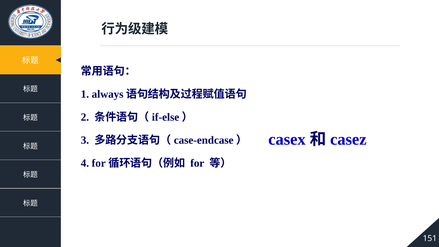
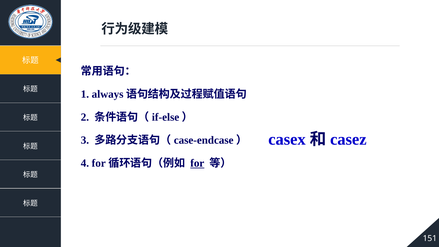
for underline: none -> present
